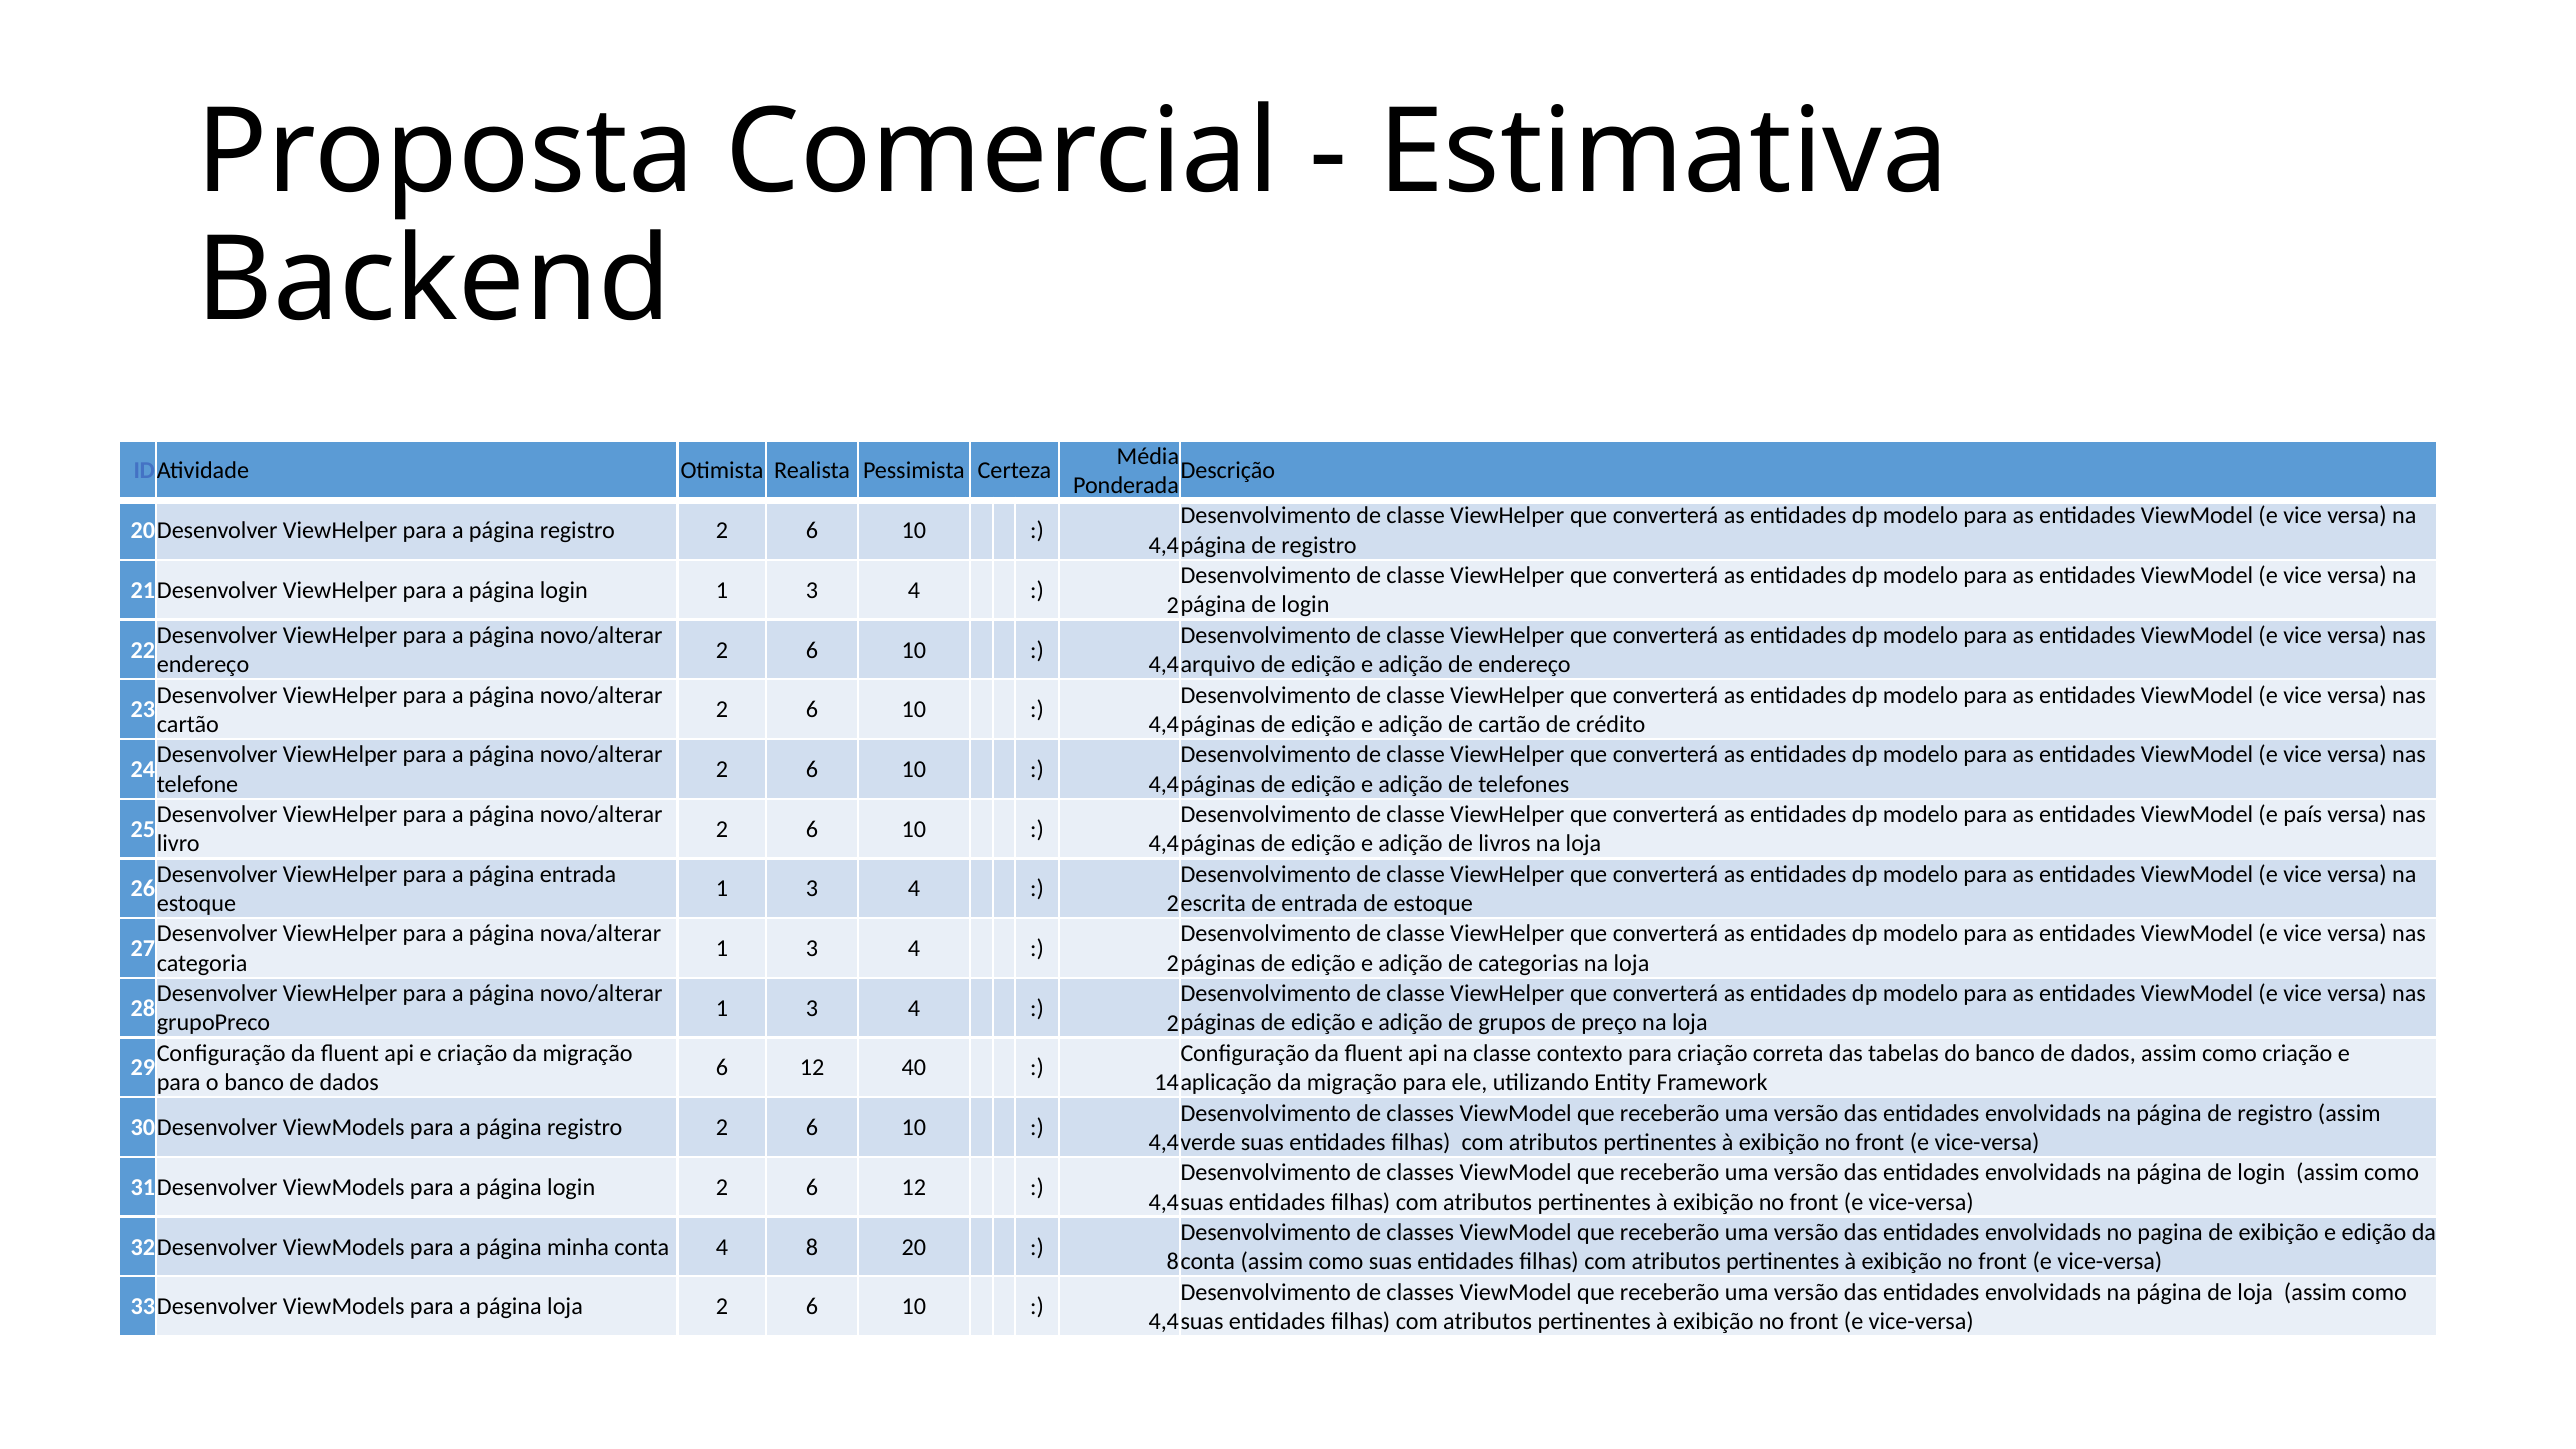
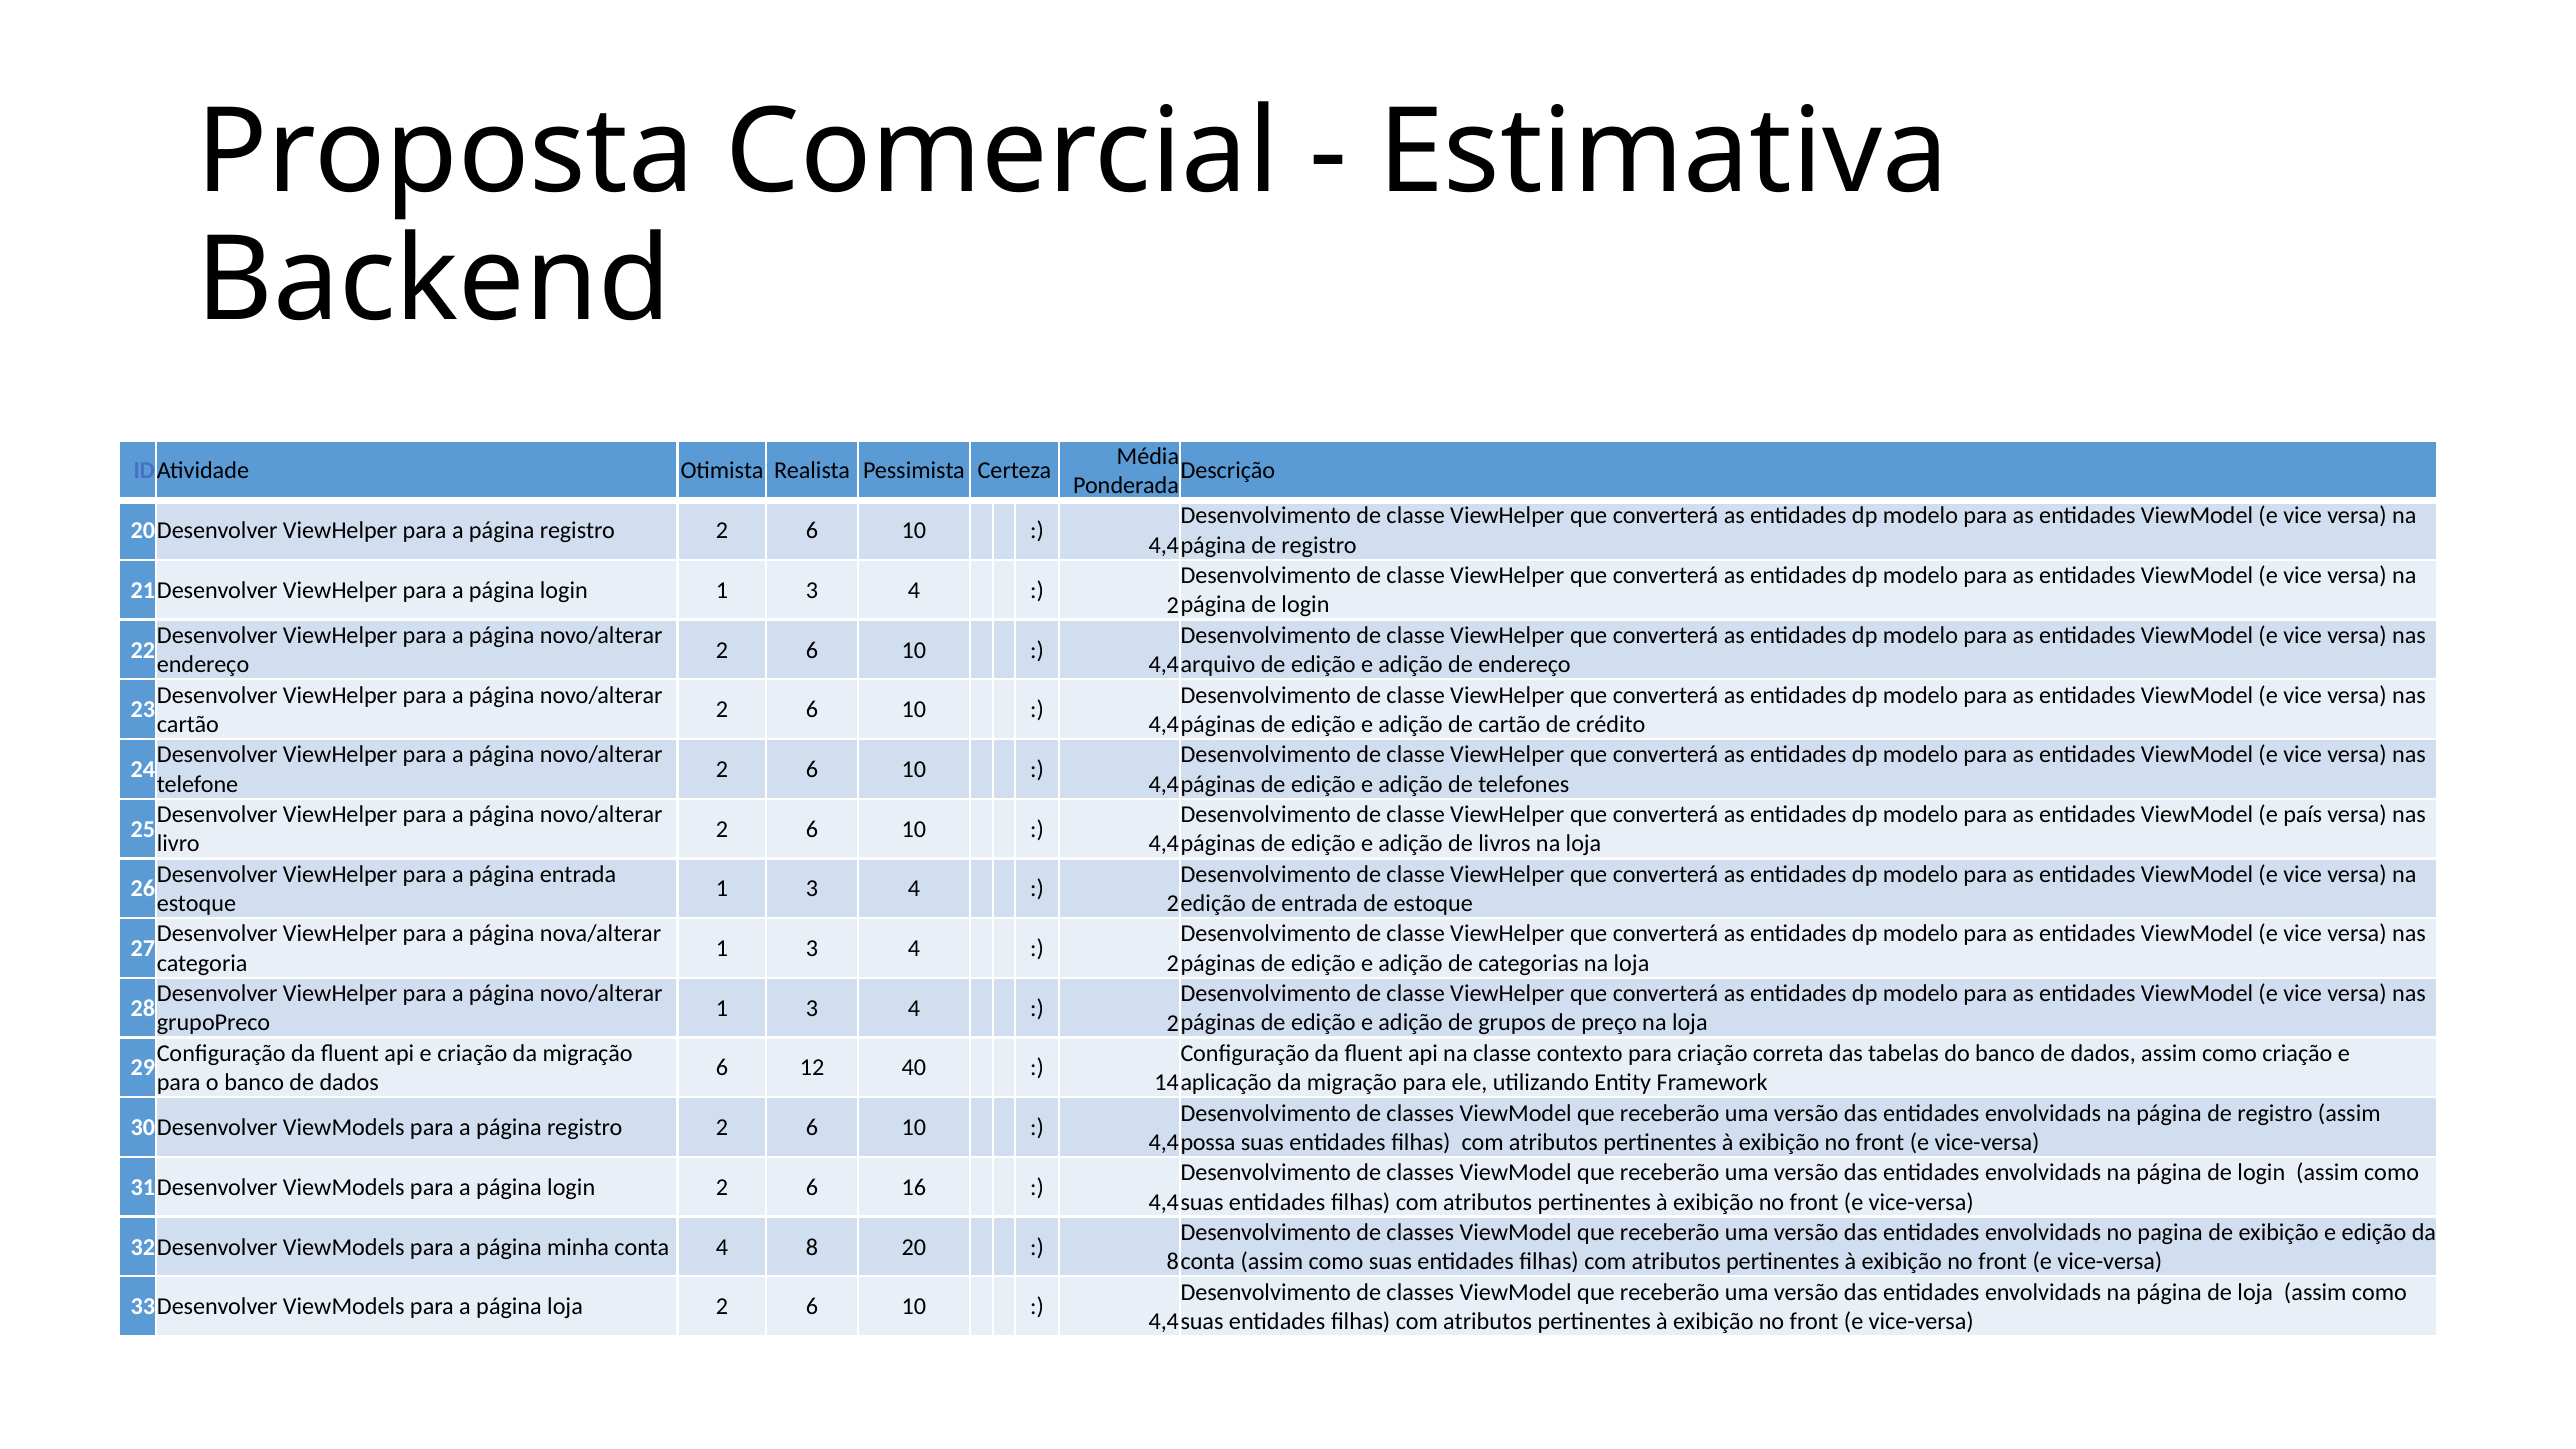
escrita at (1213, 904): escrita -> edição
verde: verde -> possa
2 6 12: 12 -> 16
